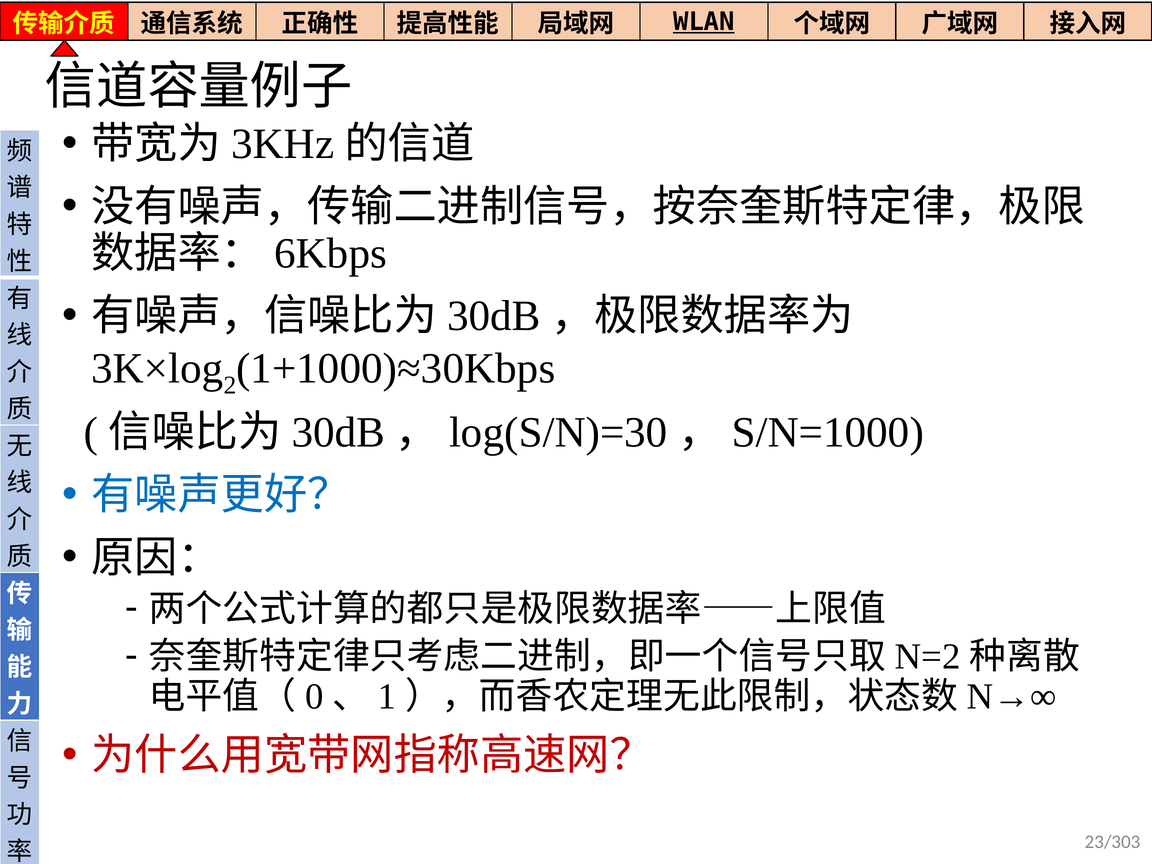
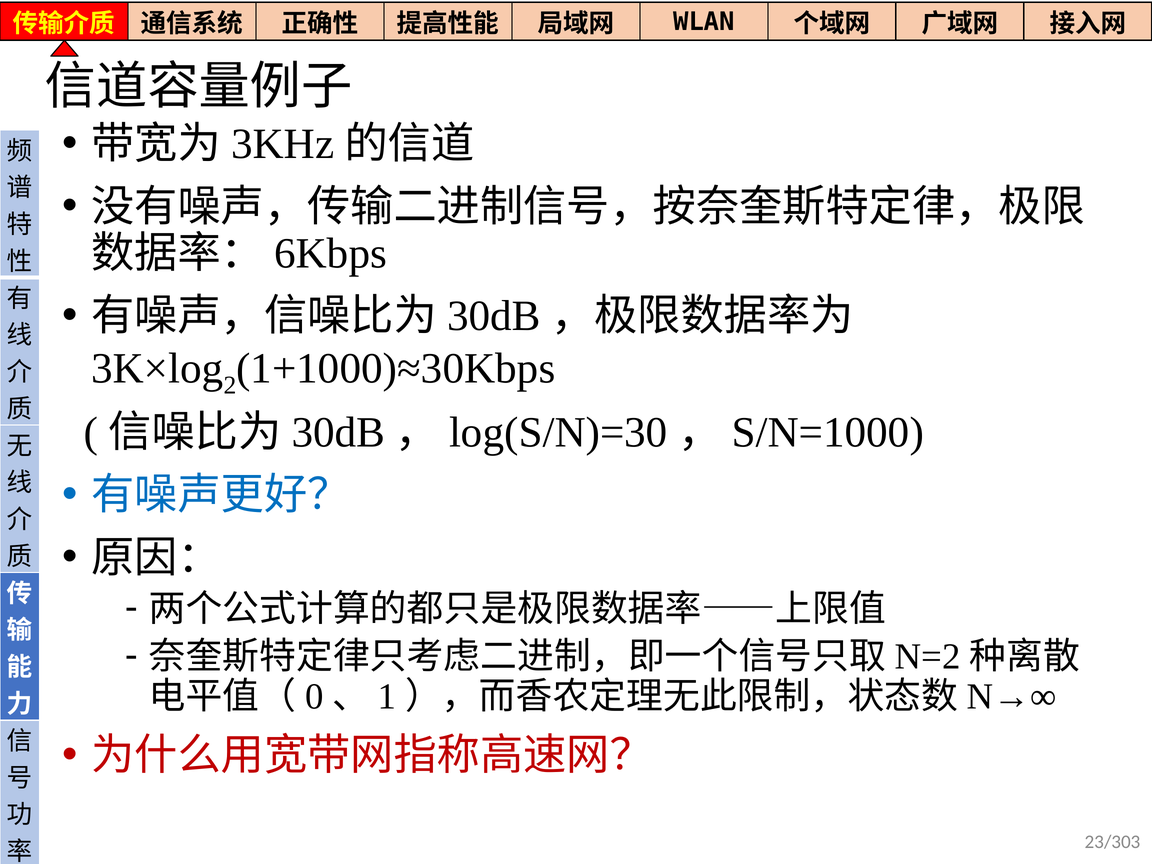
WLAN underline: present -> none
